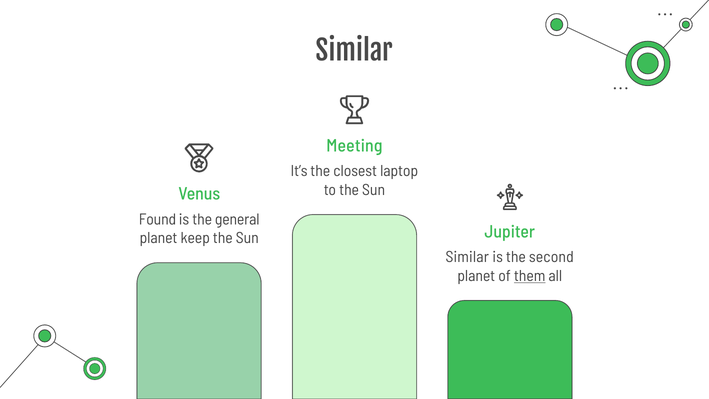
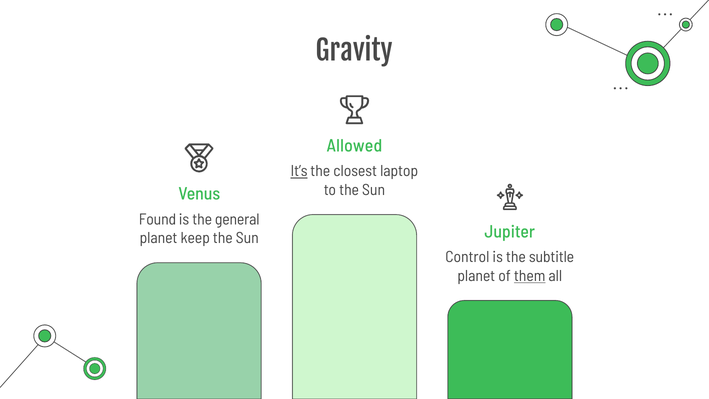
Similar at (354, 52): Similar -> Gravity
Meeting: Meeting -> Allowed
It’s underline: none -> present
Similar at (467, 257): Similar -> Control
second: second -> subtitle
